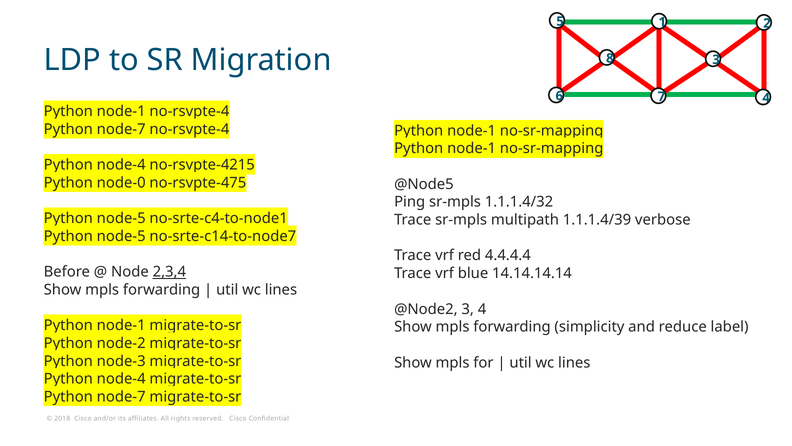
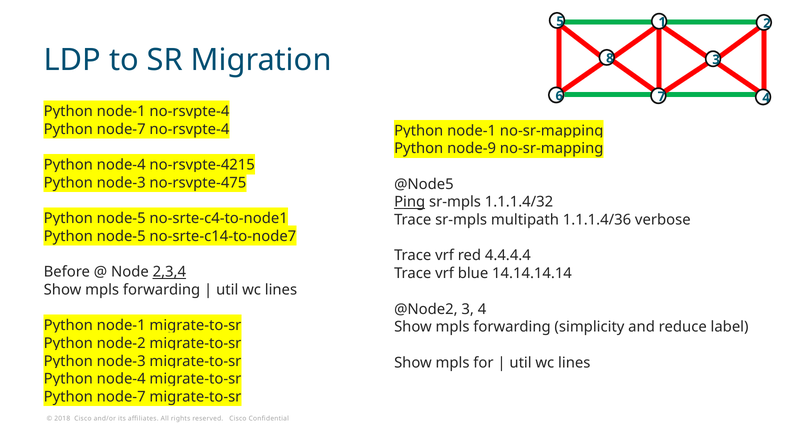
node-1 at (472, 148): node-1 -> node-9
node-0 at (121, 183): node-0 -> node-3
Ping underline: none -> present
1.1.1.4/39: 1.1.1.4/39 -> 1.1.1.4/36
